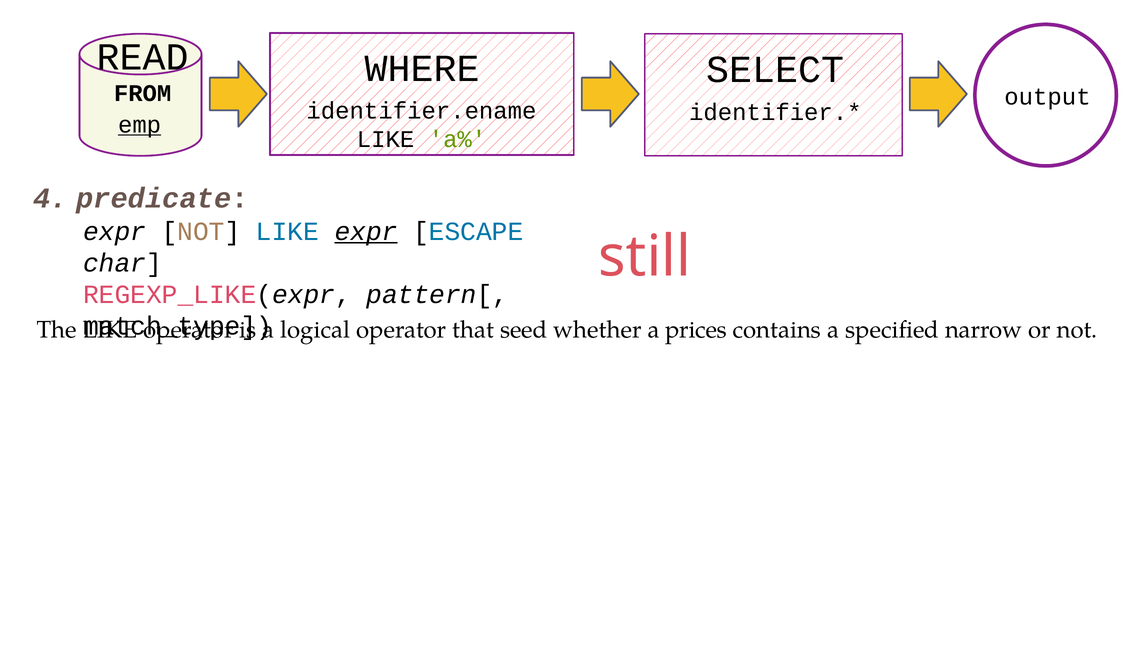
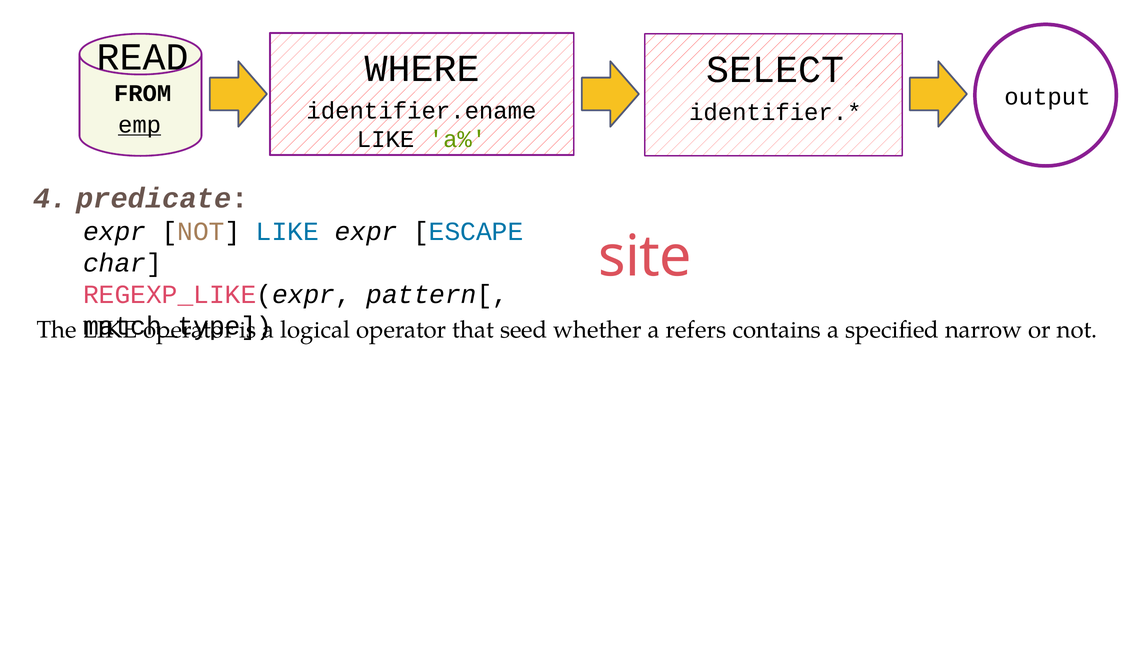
expr at (366, 231) underline: present -> none
still: still -> site
prices: prices -> refers
